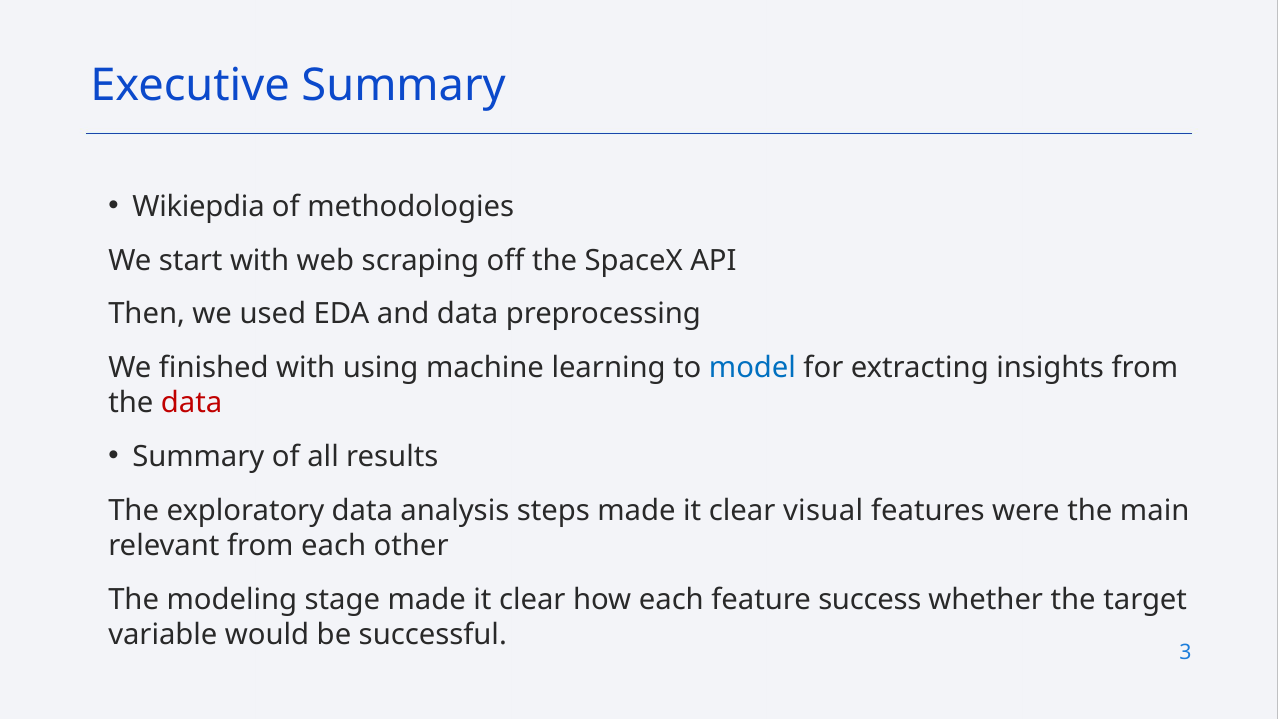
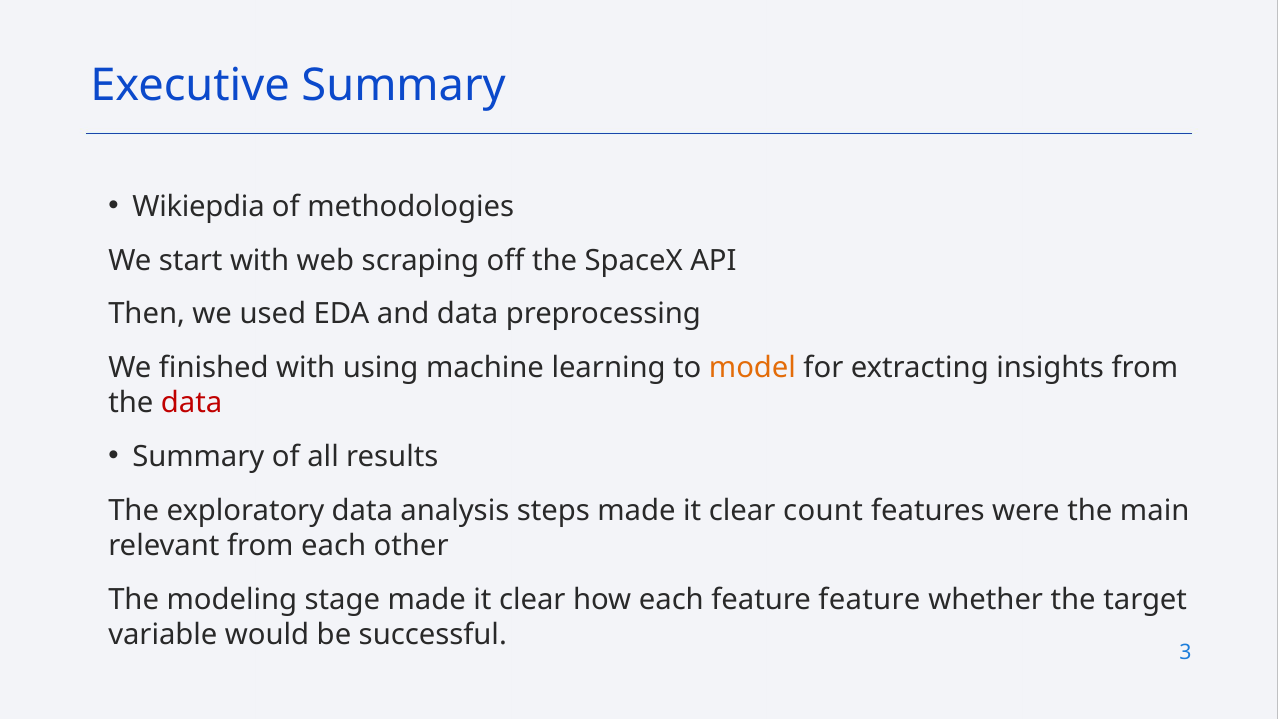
model colour: blue -> orange
visual: visual -> count
feature success: success -> feature
